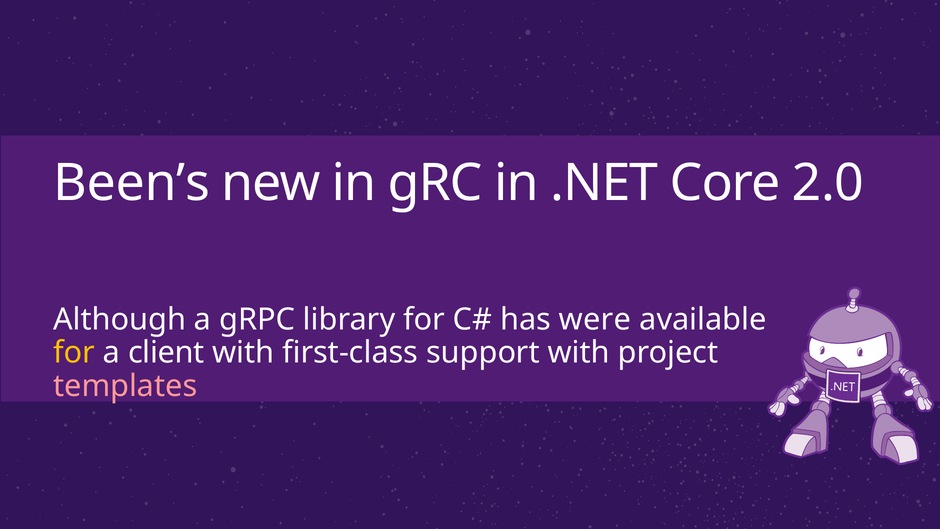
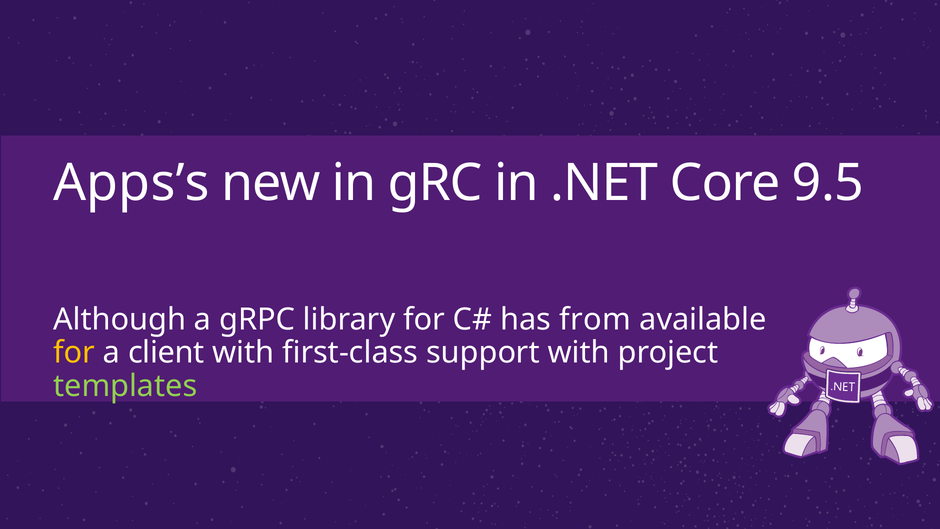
Been’s: Been’s -> Apps’s
2.0: 2.0 -> 9.5
were: were -> from
templates colour: pink -> light green
